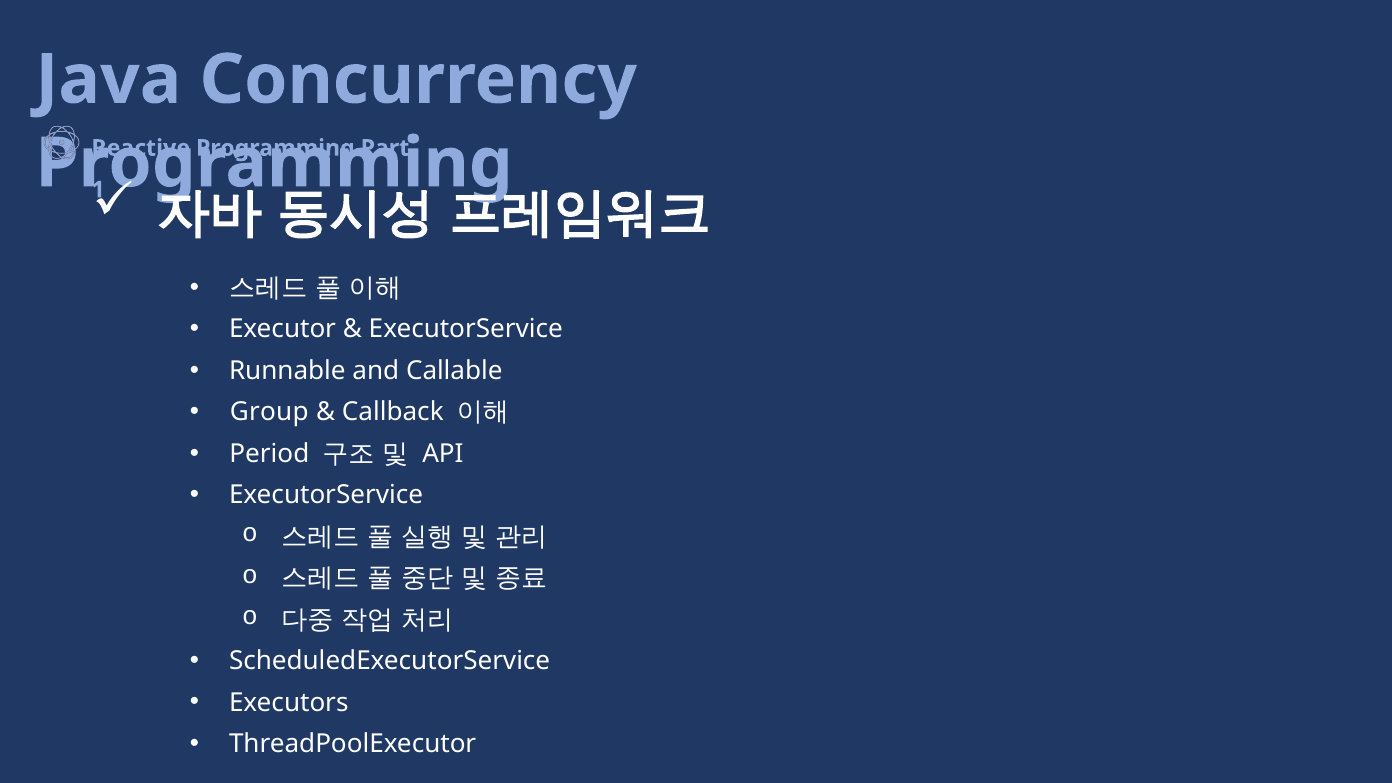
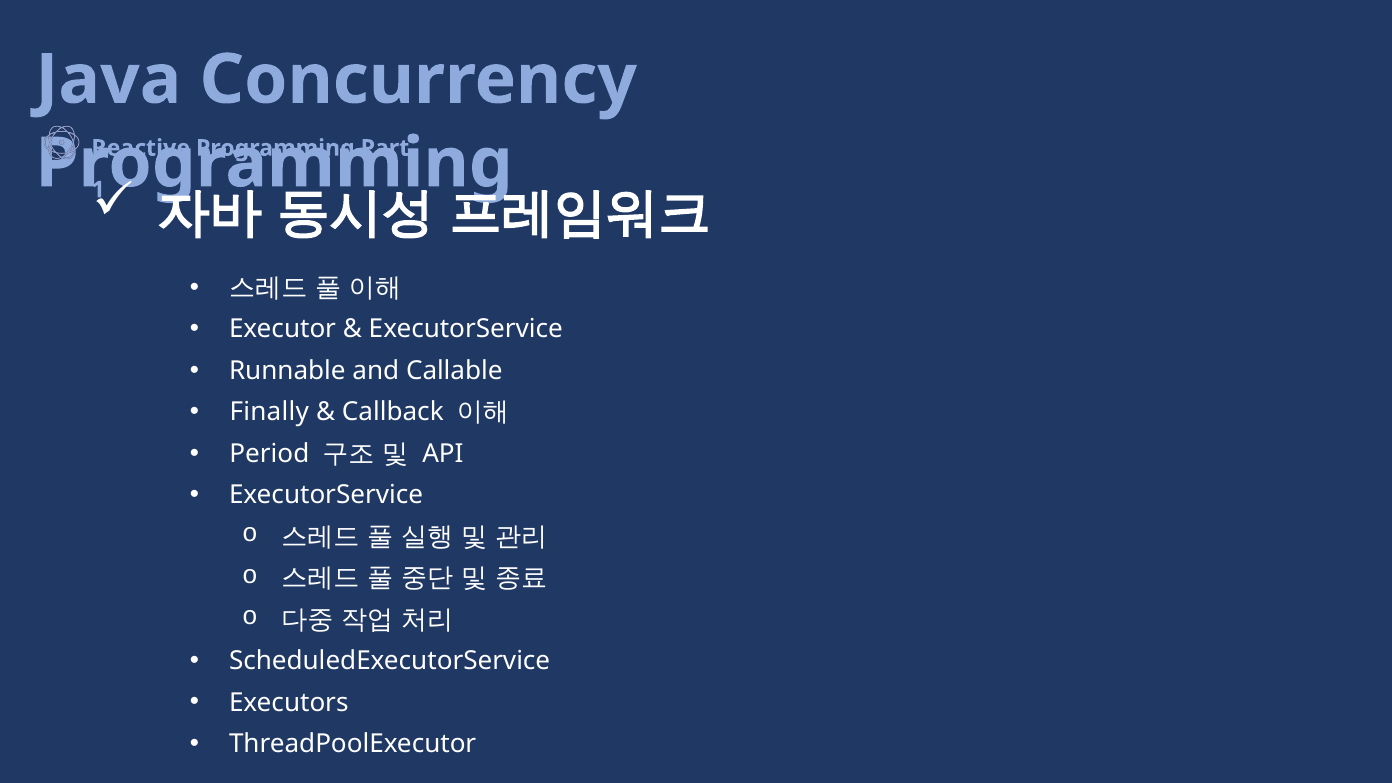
Group: Group -> Finally
